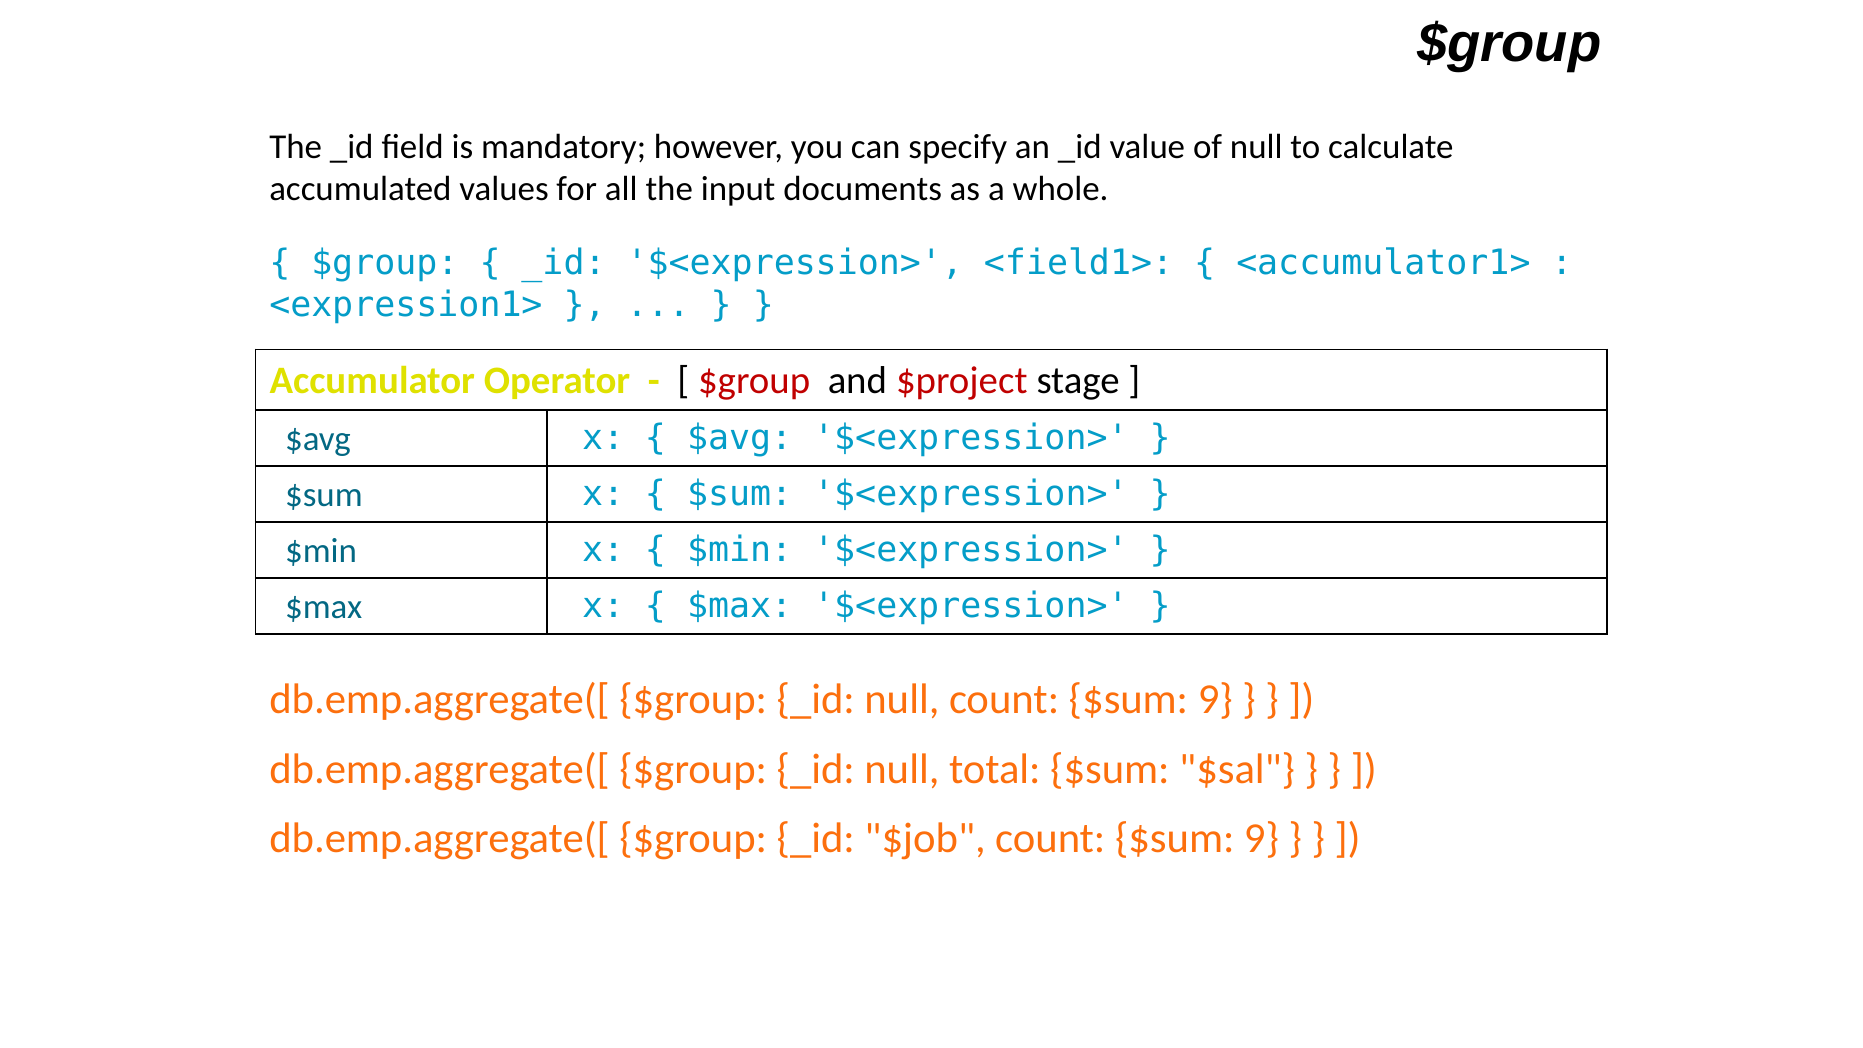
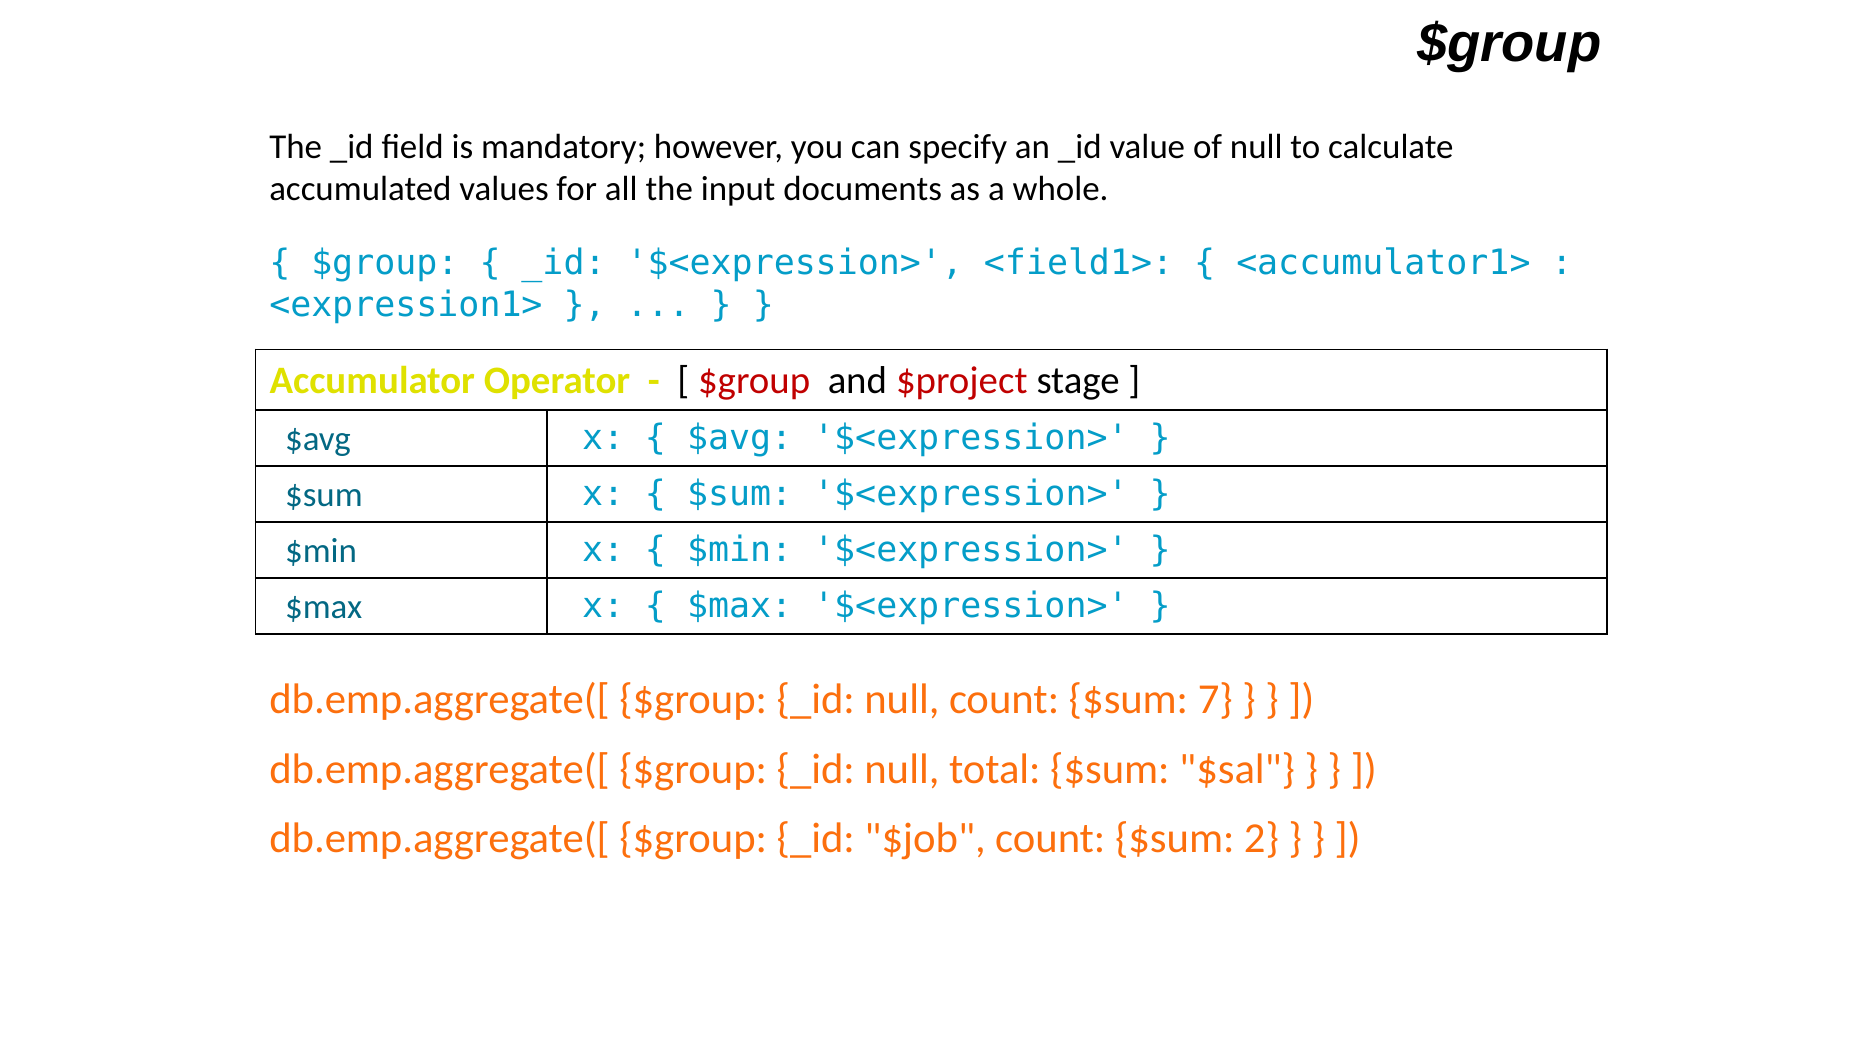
null count $sum 9: 9 -> 7
$job count $sum 9: 9 -> 2
